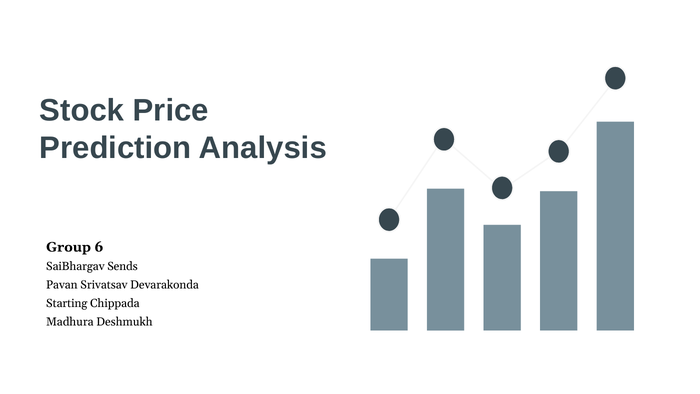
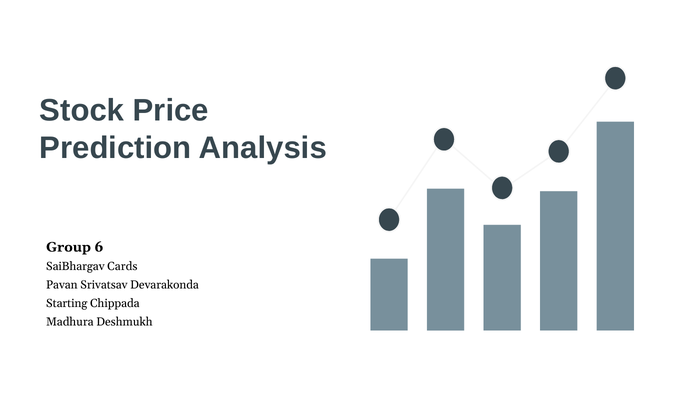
Sends: Sends -> Cards
